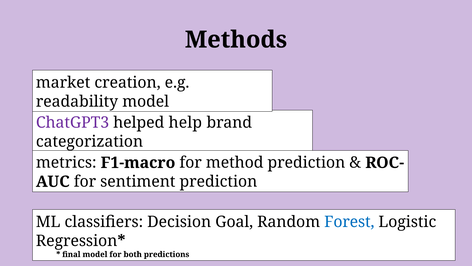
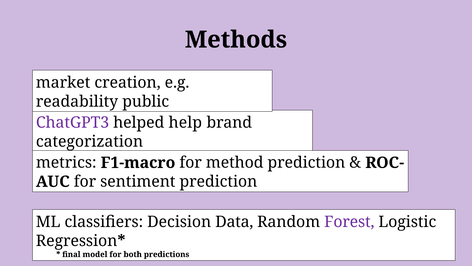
readability model: model -> public
Goal: Goal -> Data
Forest colour: blue -> purple
